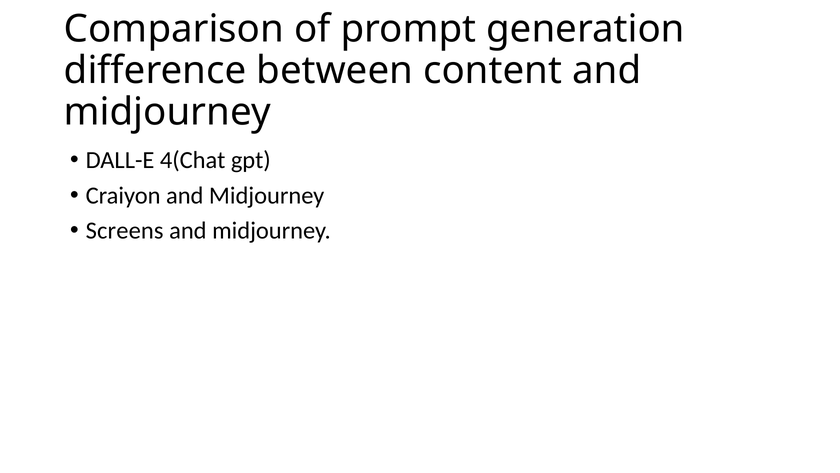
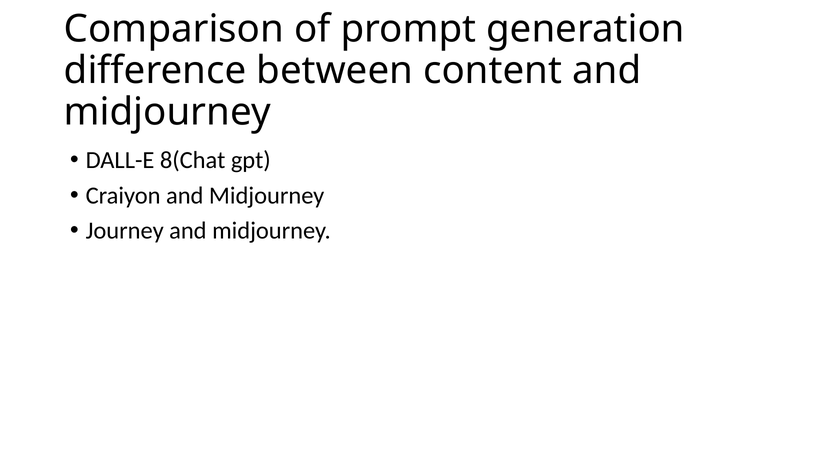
4(Chat: 4(Chat -> 8(Chat
Screens: Screens -> Journey
